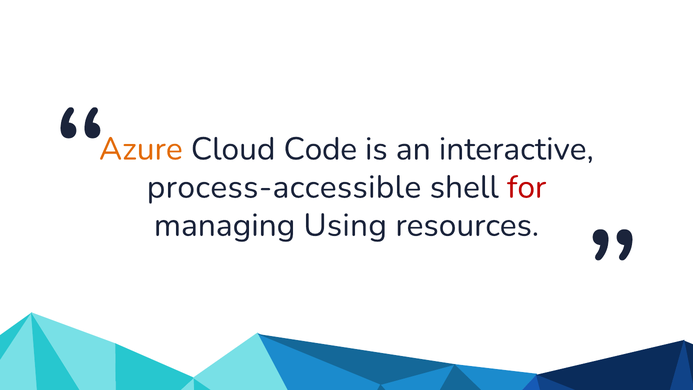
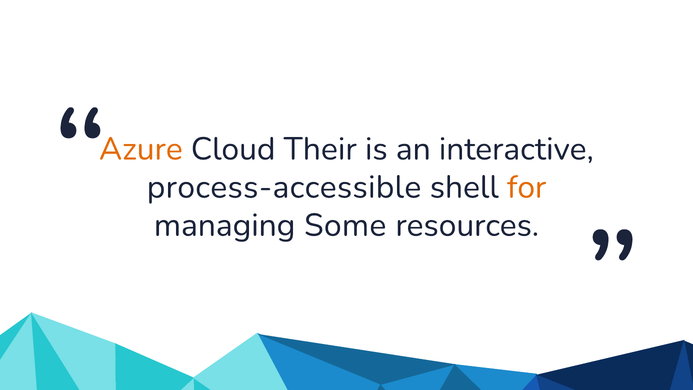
Code: Code -> Their
for colour: red -> orange
Using: Using -> Some
